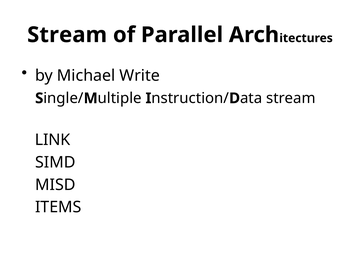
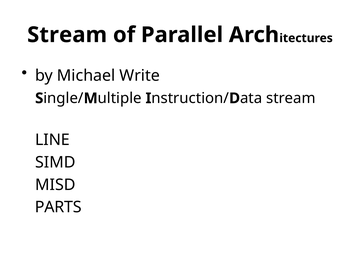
LINK: LINK -> LINE
ITEMS: ITEMS -> PARTS
